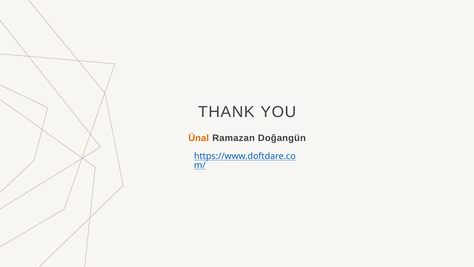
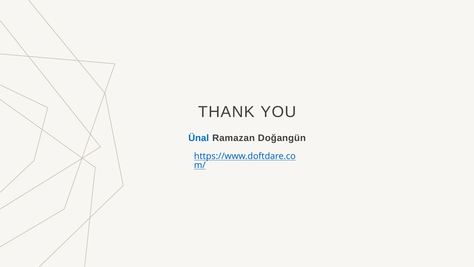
Ünal colour: orange -> blue
